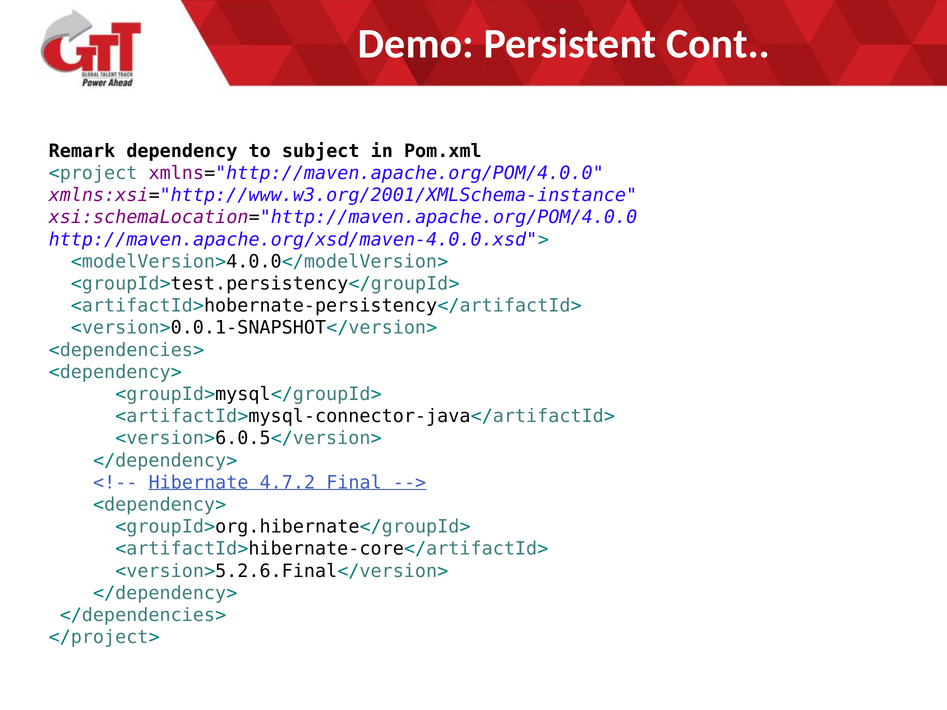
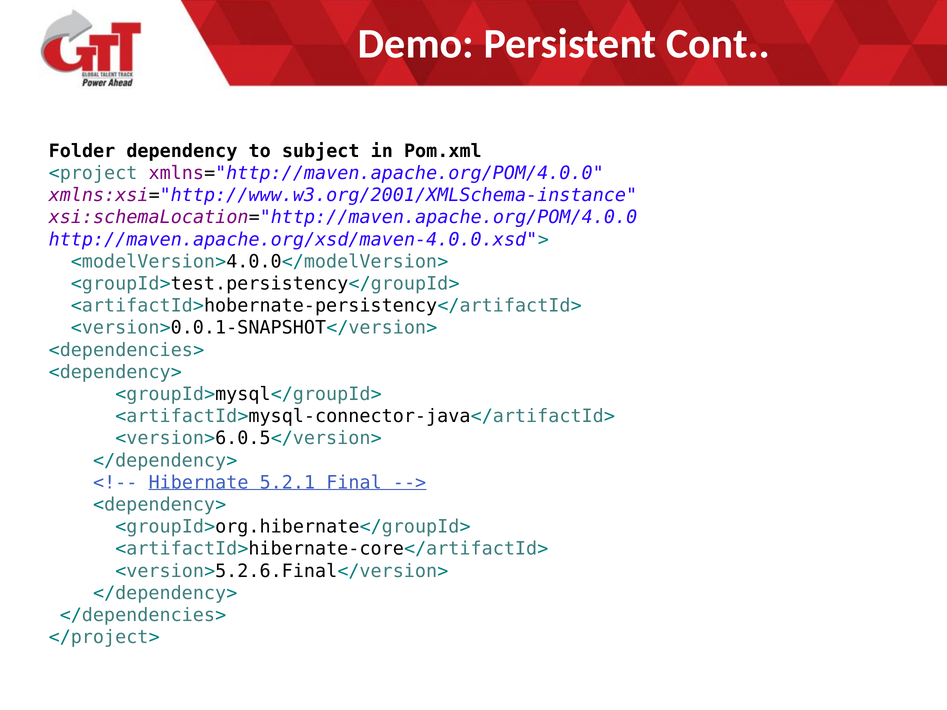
Remark: Remark -> Folder
4.7.2: 4.7.2 -> 5.2.1
